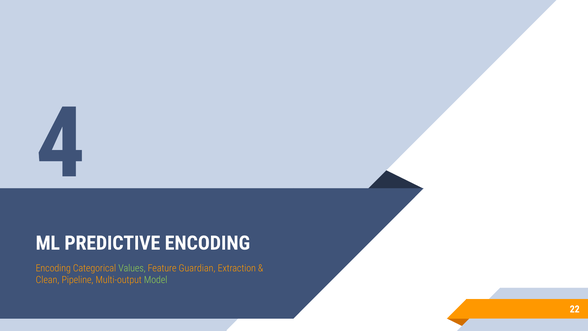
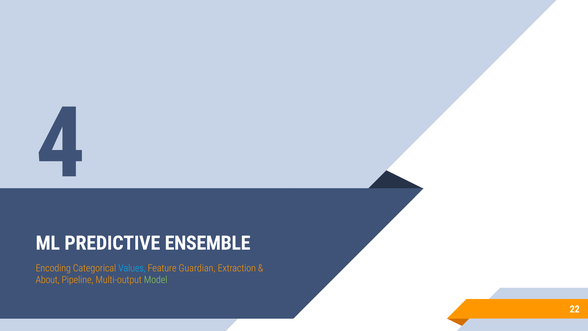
PREDICTIVE ENCODING: ENCODING -> ENSEMBLE
Values colour: light green -> light blue
Clean: Clean -> About
